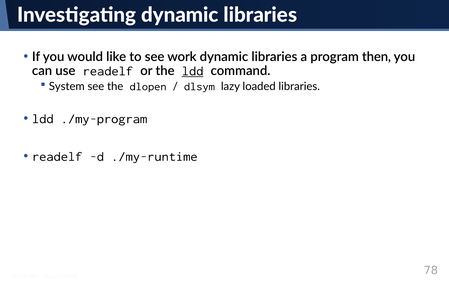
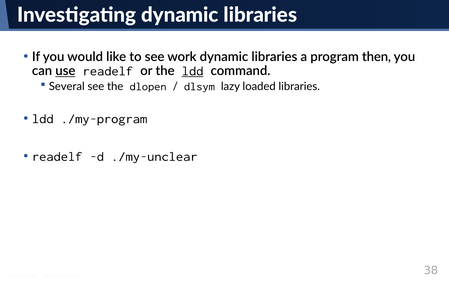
use underline: none -> present
System: System -> Several
./my-runtime: ./my-runtime -> ./my-unclear
78: 78 -> 38
